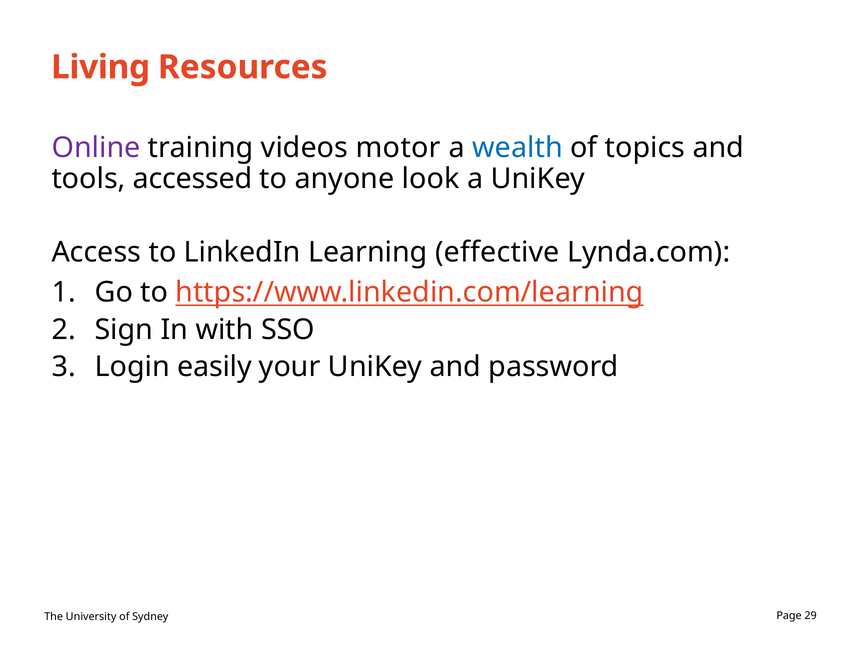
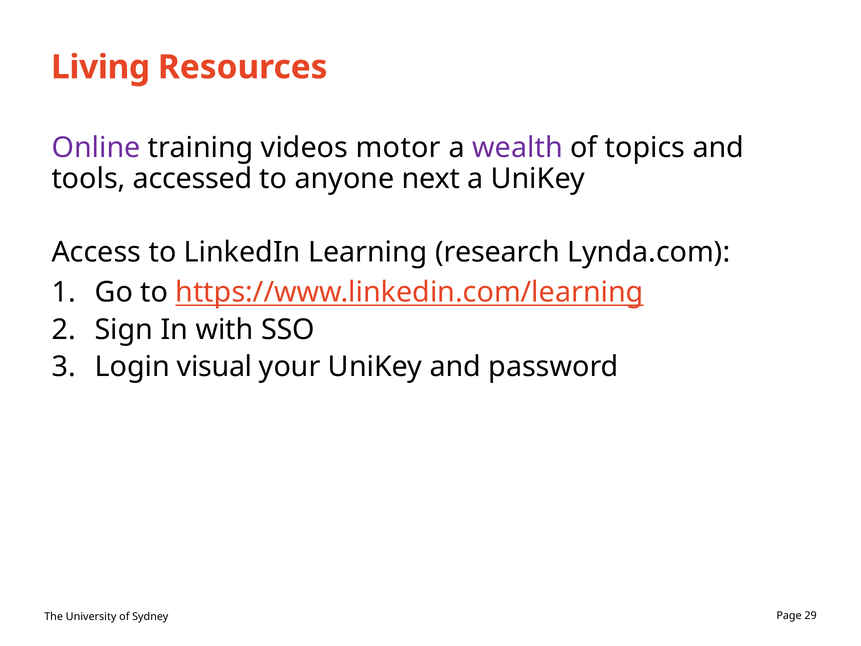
wealth colour: blue -> purple
look: look -> next
effective: effective -> research
easily: easily -> visual
